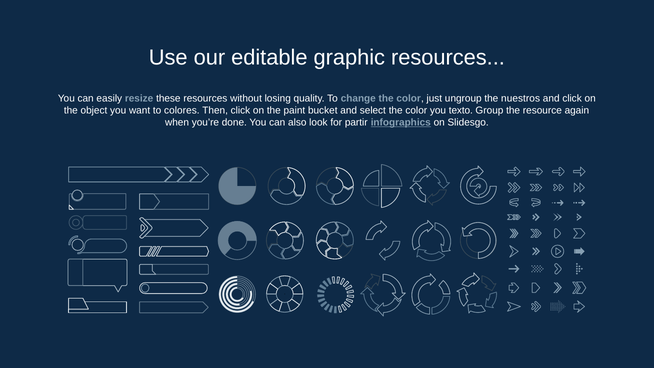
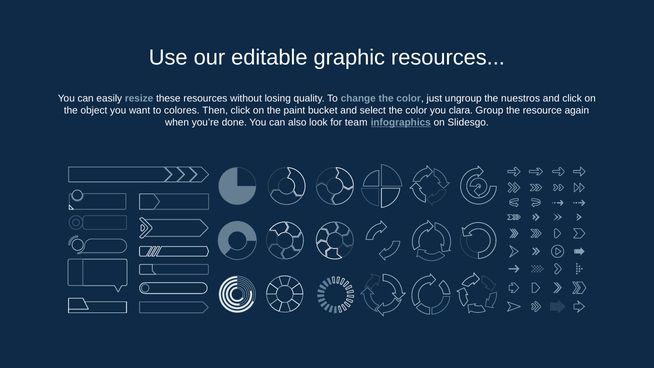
texto: texto -> clara
partir: partir -> team
